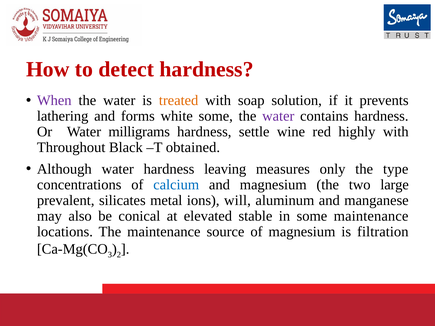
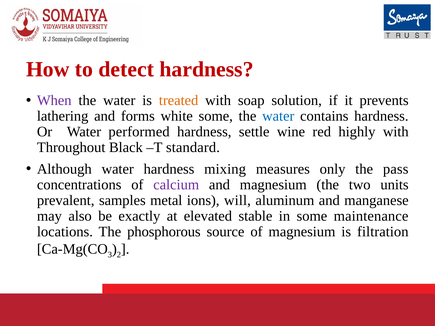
water at (278, 116) colour: purple -> blue
milligrams: milligrams -> performed
obtained: obtained -> standard
leaving: leaving -> mixing
type: type -> pass
calcium colour: blue -> purple
large: large -> units
silicates: silicates -> samples
conical: conical -> exactly
The maintenance: maintenance -> phosphorous
